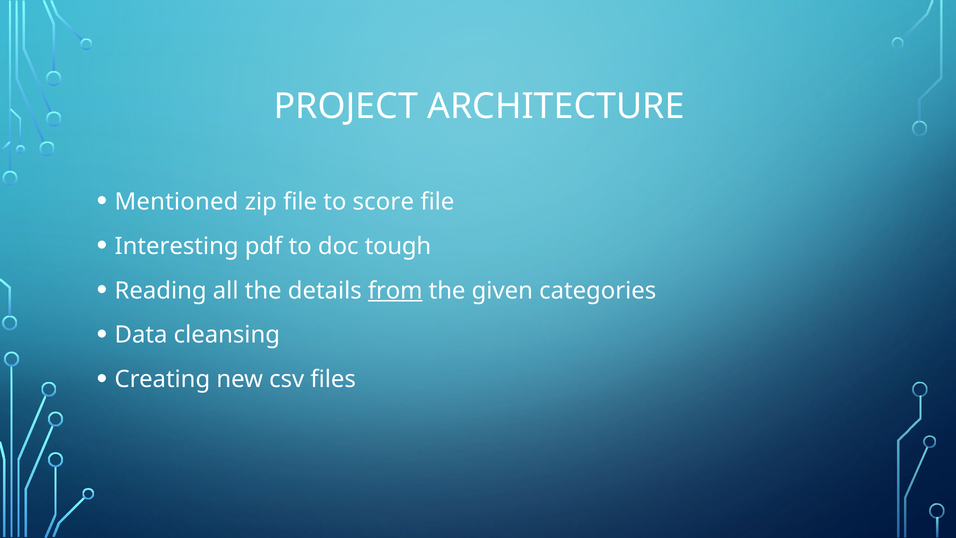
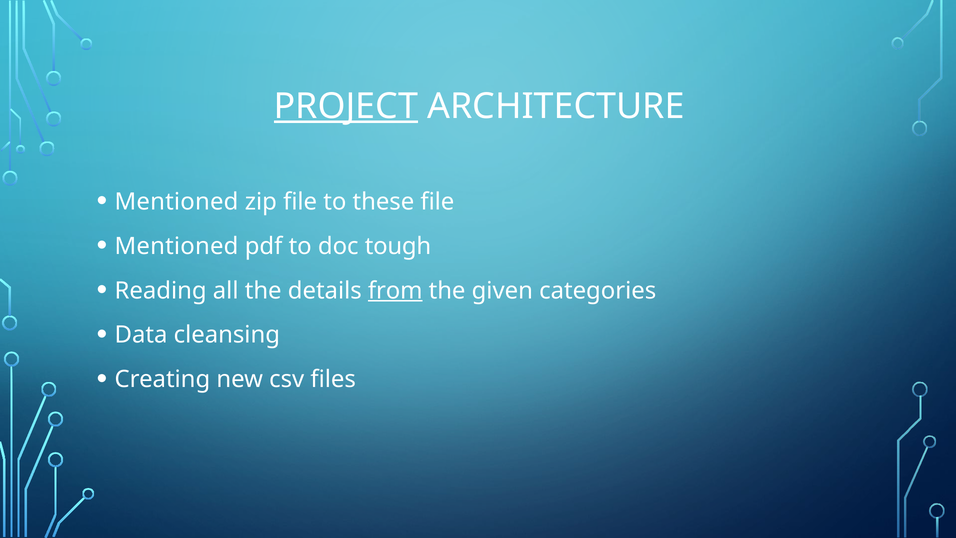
PROJECT underline: none -> present
score: score -> these
Interesting at (177, 246): Interesting -> Mentioned
